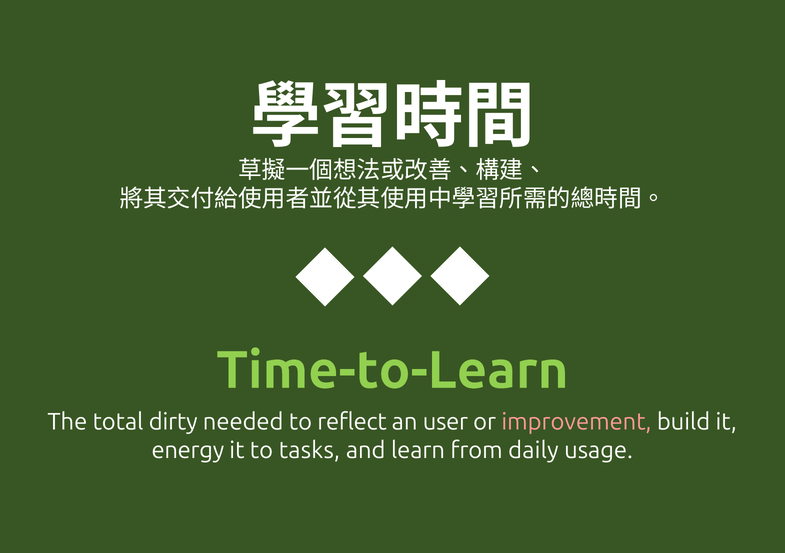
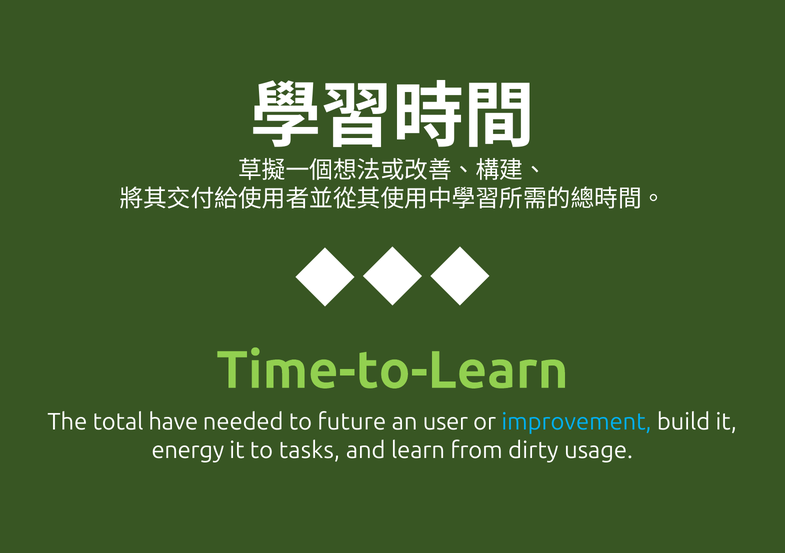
dirty: dirty -> have
reflect: reflect -> future
improvement colour: pink -> light blue
daily: daily -> dirty
